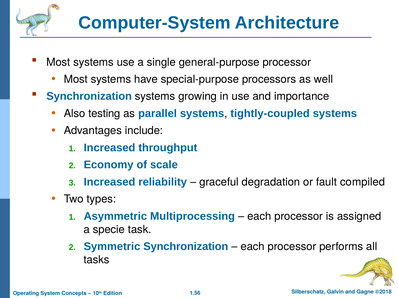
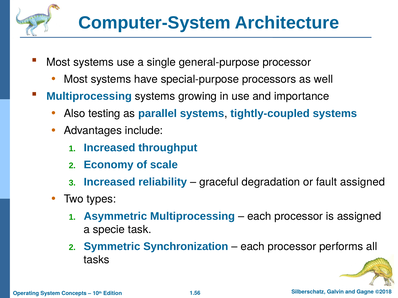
Synchronization at (89, 97): Synchronization -> Multiprocessing
fault compiled: compiled -> assigned
